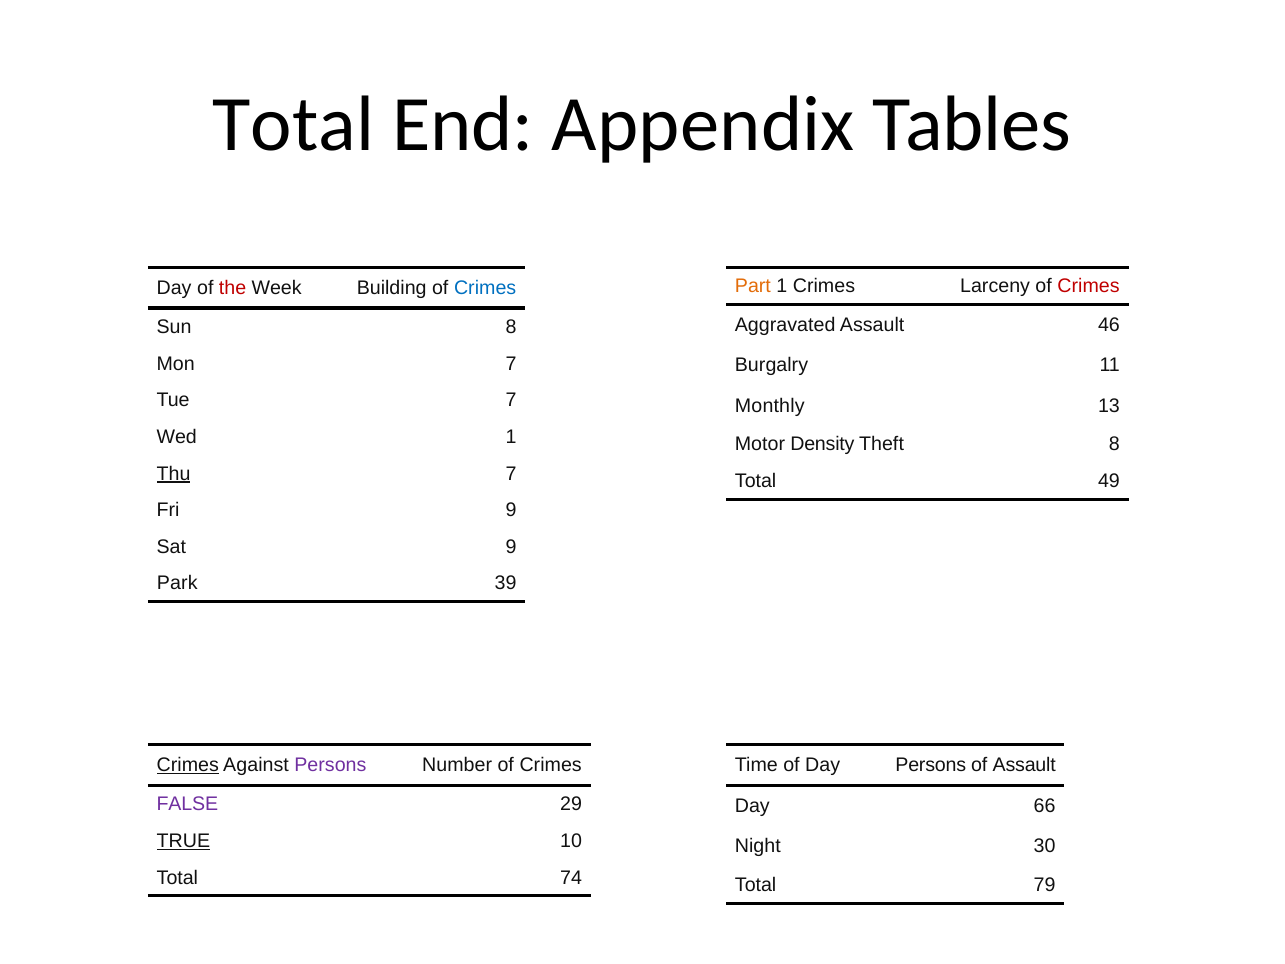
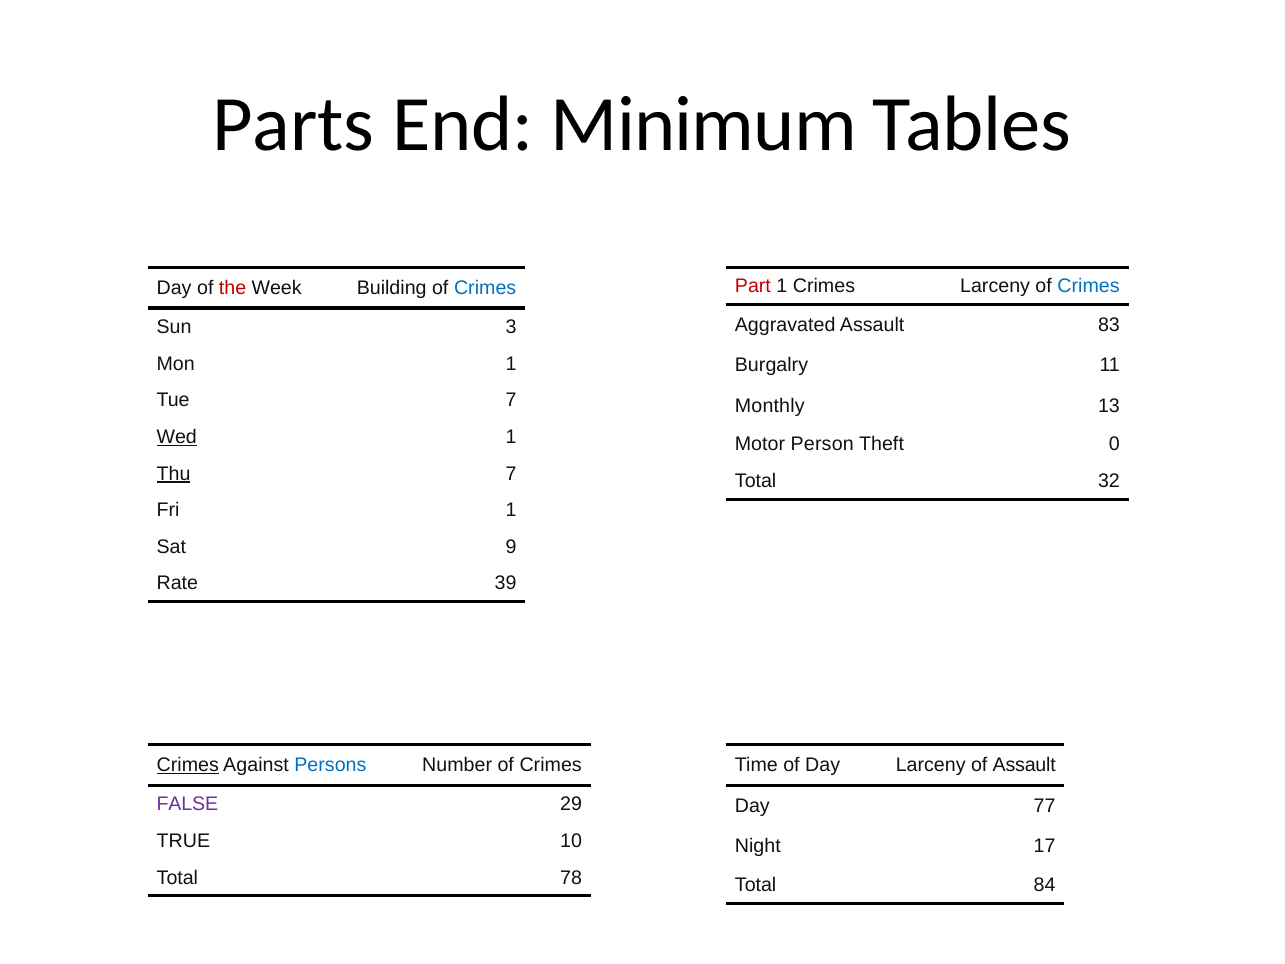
Total at (293, 124): Total -> Parts
Appendix: Appendix -> Minimum
Part colour: orange -> red
Crimes at (1089, 286) colour: red -> blue
46: 46 -> 83
Sun 8: 8 -> 3
Mon 7: 7 -> 1
Wed underline: none -> present
Density: Density -> Person
Theft 8: 8 -> 0
49: 49 -> 32
Fri 9: 9 -> 1
Park: Park -> Rate
Persons at (330, 765) colour: purple -> blue
Day Persons: Persons -> Larceny
66: 66 -> 77
TRUE underline: present -> none
30: 30 -> 17
74: 74 -> 78
79: 79 -> 84
